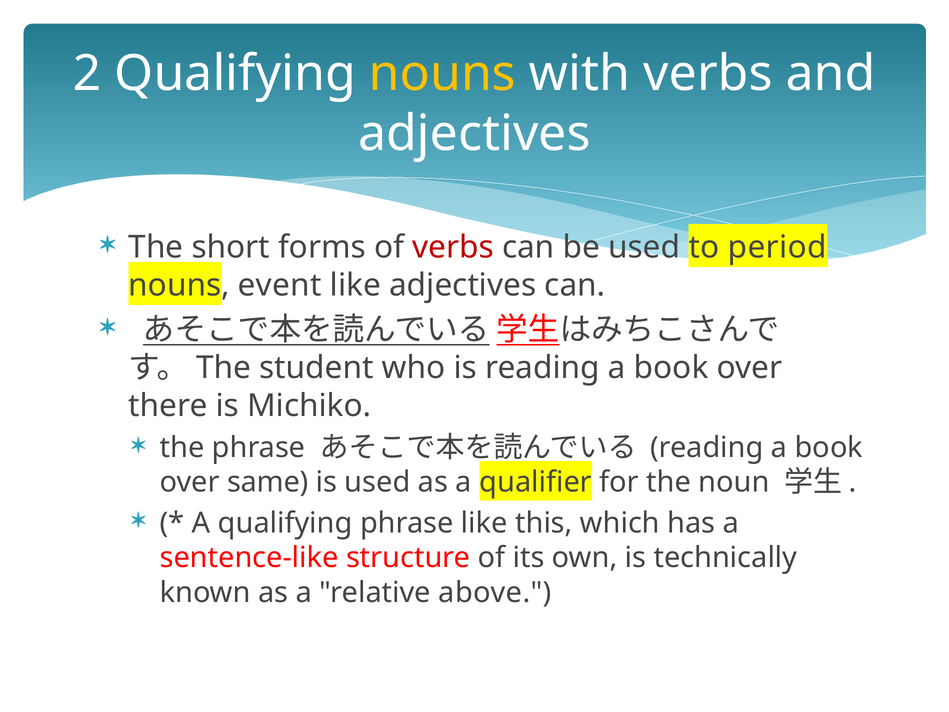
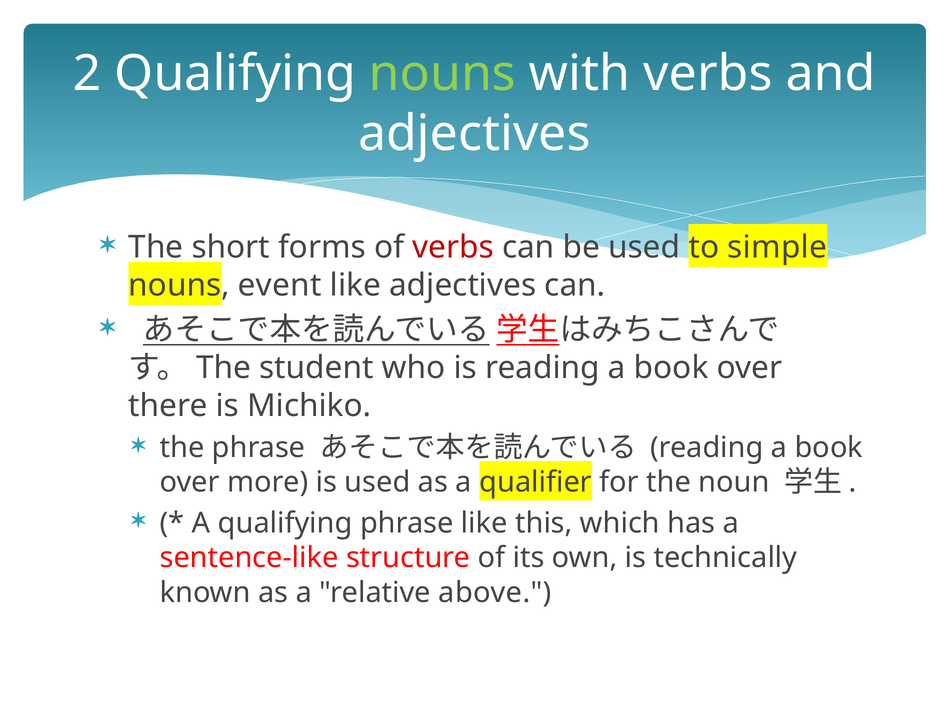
nouns at (442, 74) colour: yellow -> light green
period: period -> simple
same: same -> more
